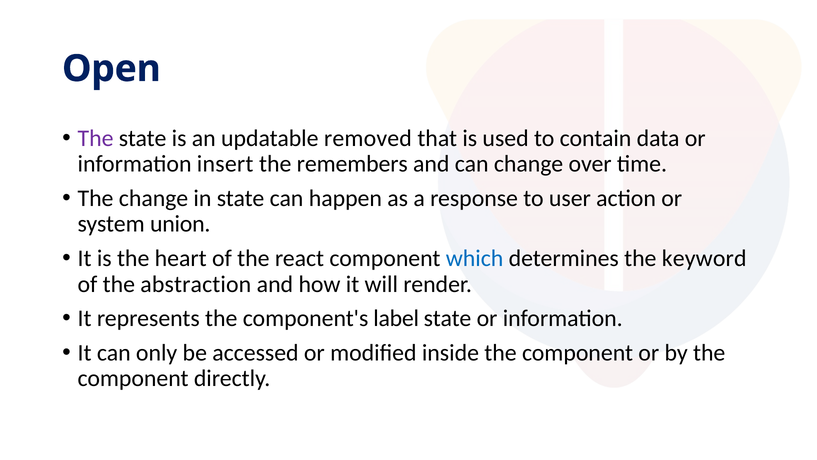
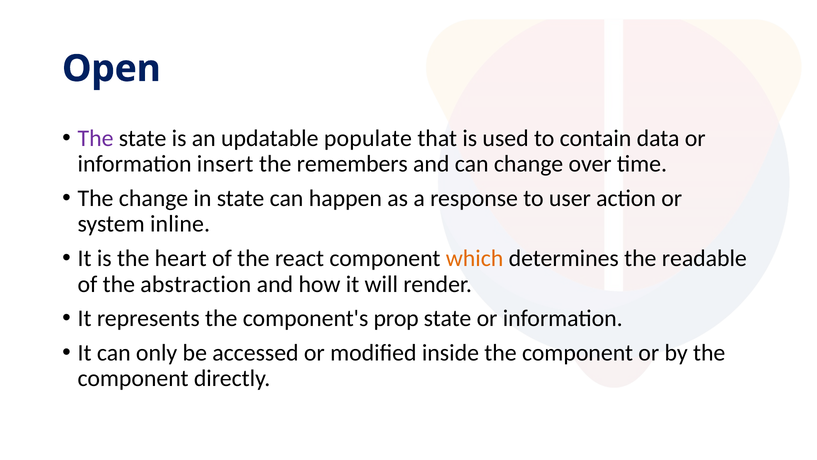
removed: removed -> populate
union: union -> inline
which colour: blue -> orange
keyword: keyword -> readable
label: label -> prop
